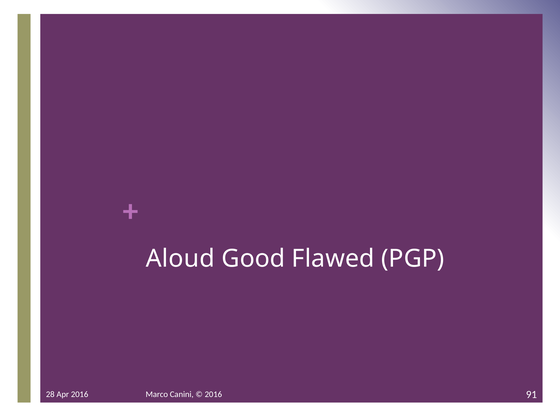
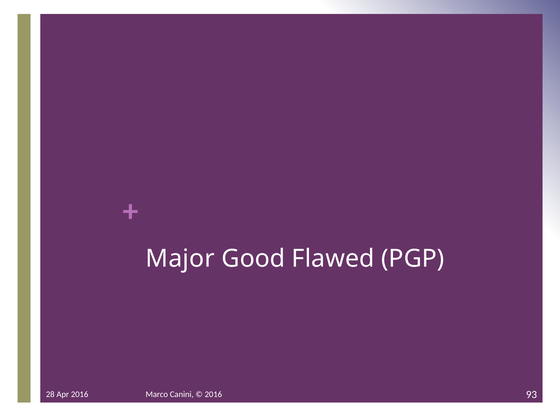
Aloud: Aloud -> Major
91: 91 -> 93
